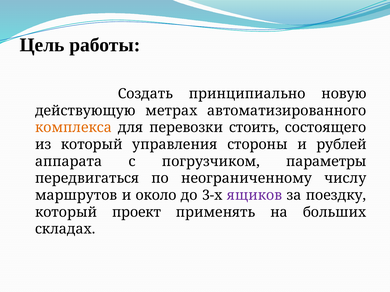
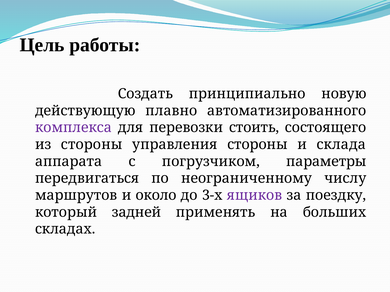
метрах: метрах -> плавно
комплекса colour: orange -> purple
из который: который -> стороны
рублей: рублей -> склада
проект: проект -> задней
